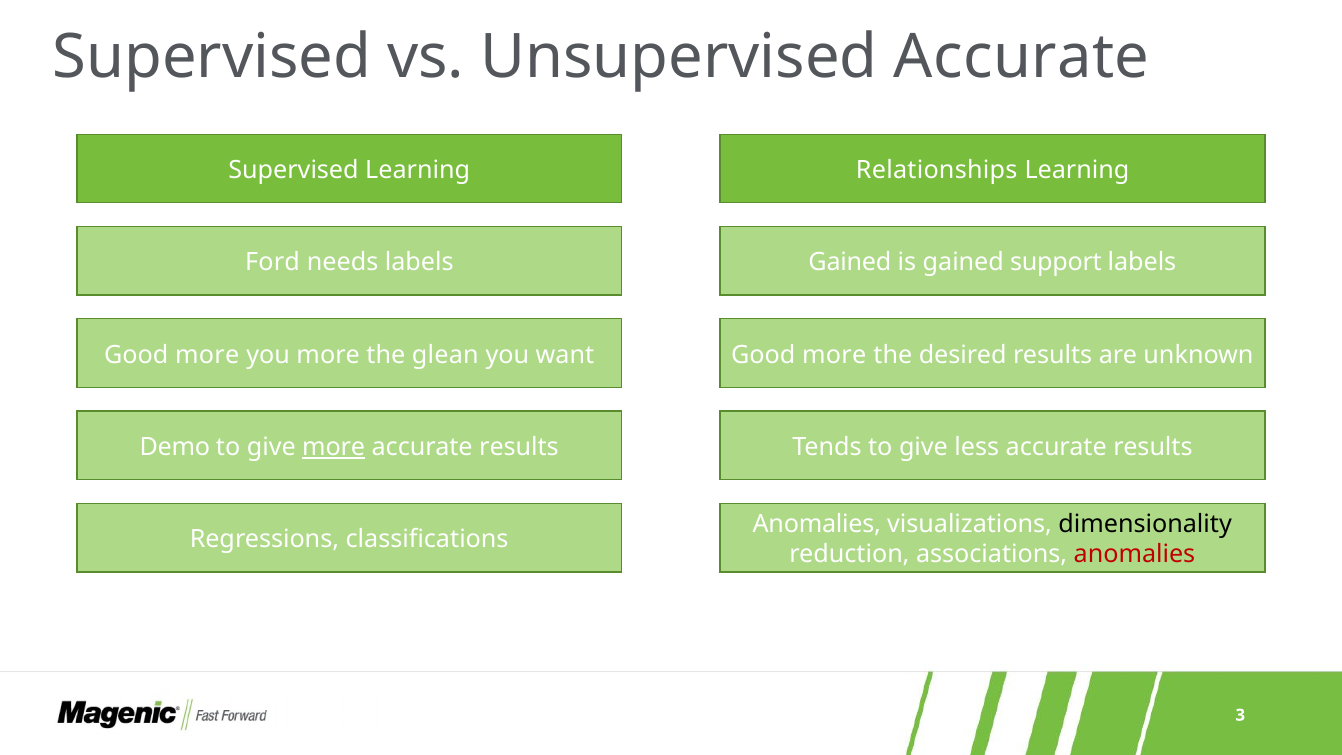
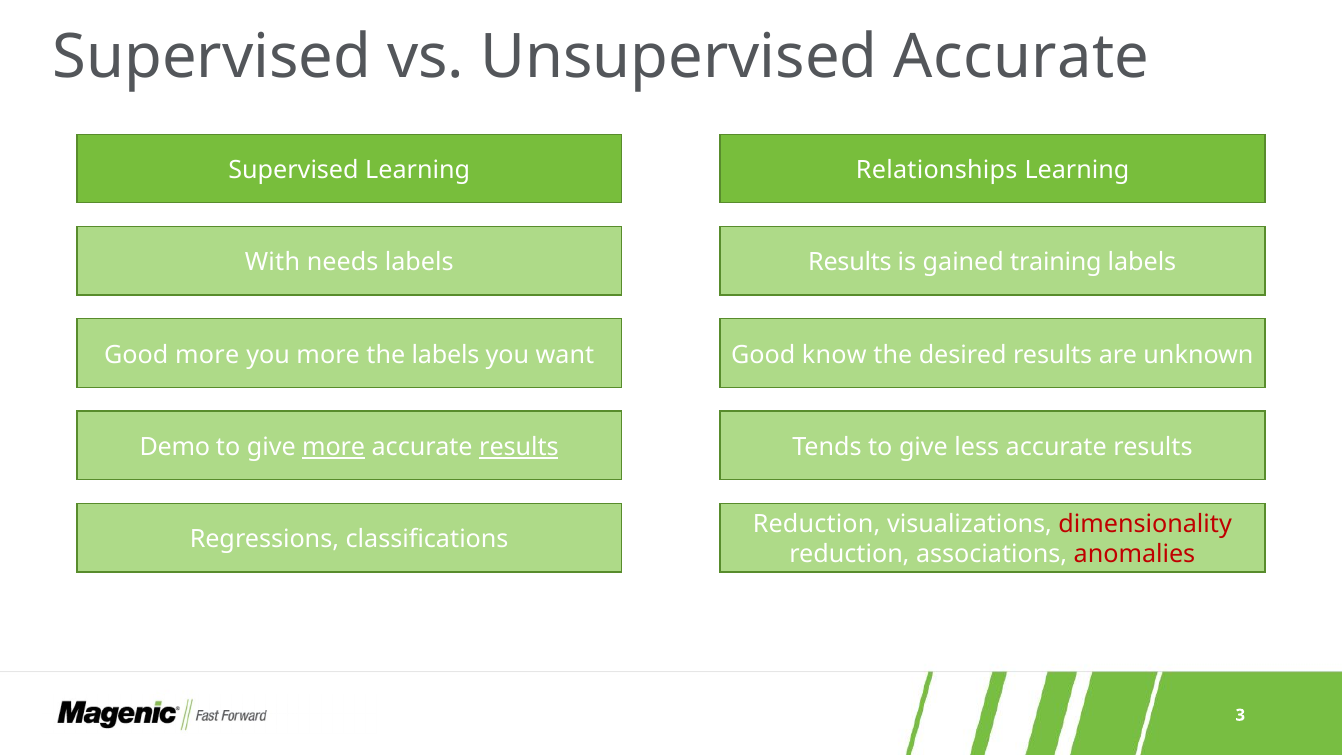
Ford: Ford -> With
Gained at (850, 262): Gained -> Results
support: support -> training
the glean: glean -> labels
want Good more: more -> know
results at (519, 447) underline: none -> present
Anomalies at (817, 524): Anomalies -> Reduction
dimensionality colour: black -> red
